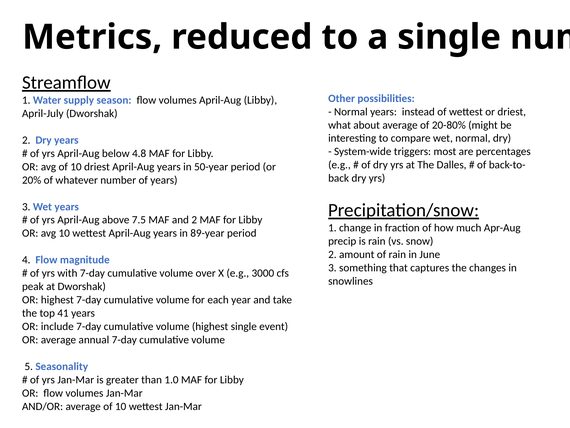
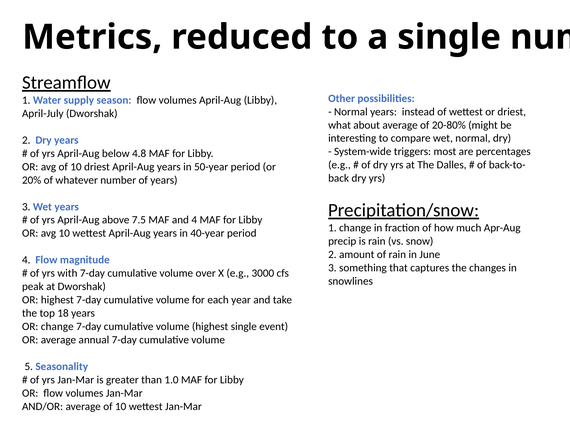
and 2: 2 -> 4
89-year: 89-year -> 40-year
41: 41 -> 18
OR include: include -> change
